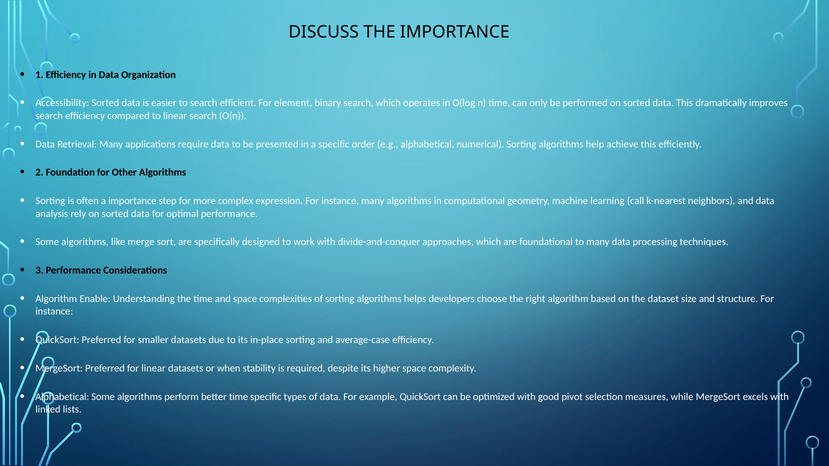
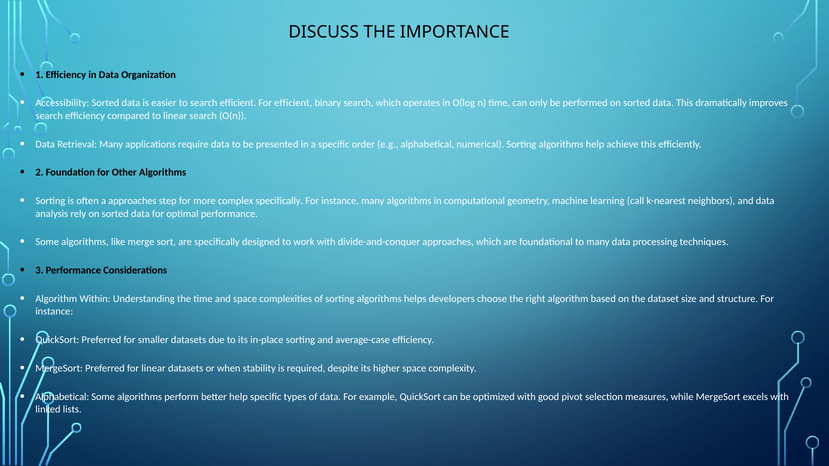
For element: element -> efficient
a importance: importance -> approaches
complex expression: expression -> specifically
Enable: Enable -> Within
better time: time -> help
